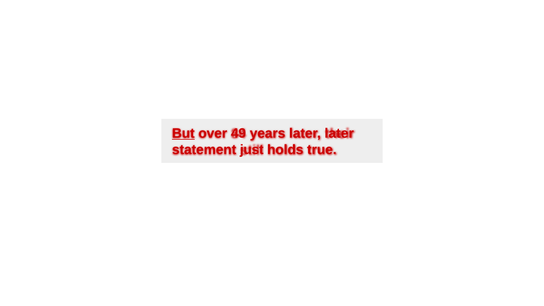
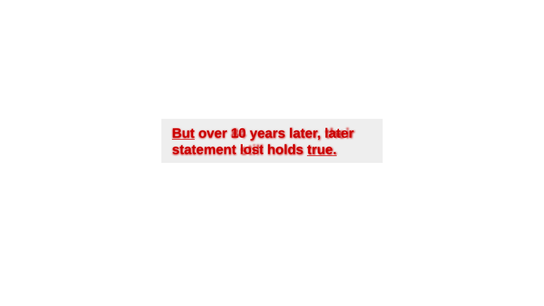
49: 49 -> 10
just: just -> lost
true underline: none -> present
